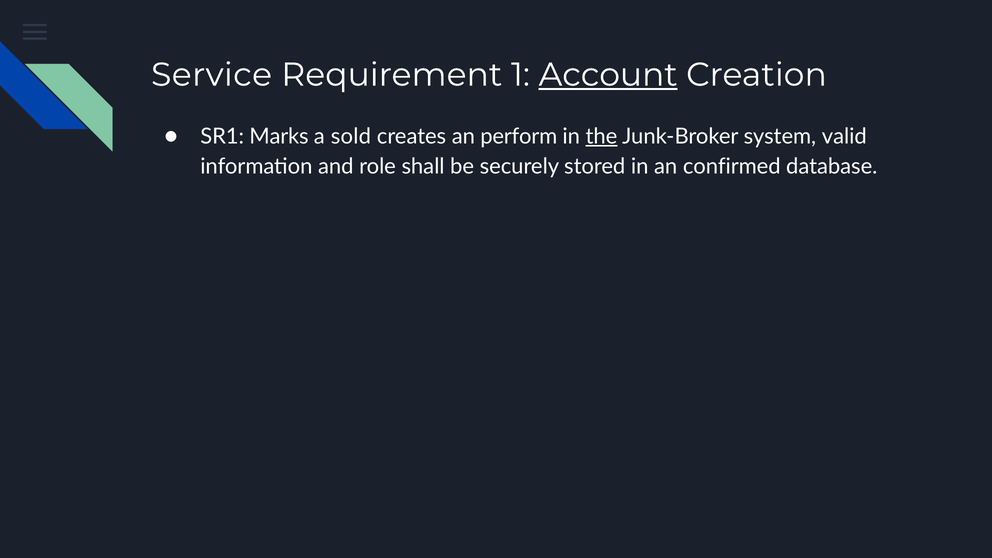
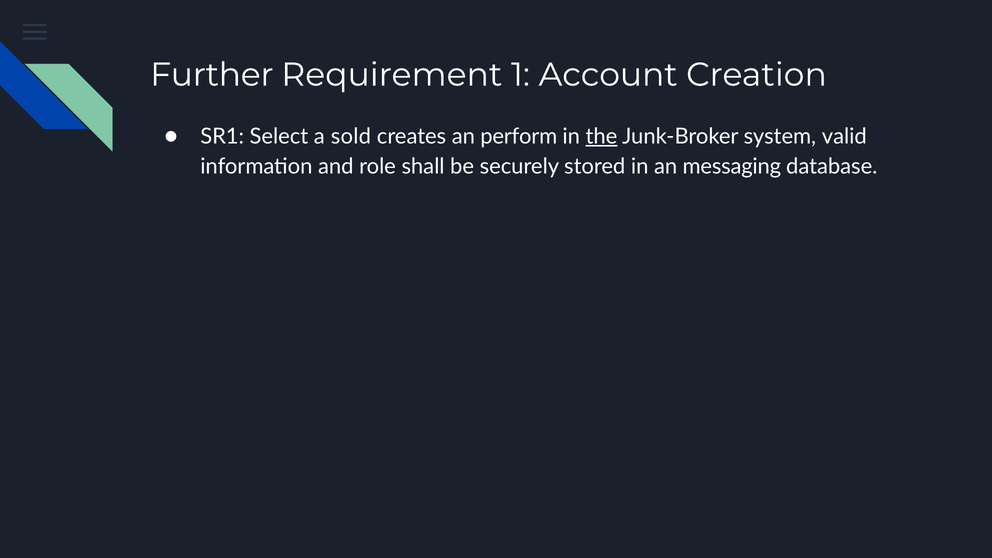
Service: Service -> Further
Account underline: present -> none
Marks: Marks -> Select
confirmed: confirmed -> messaging
